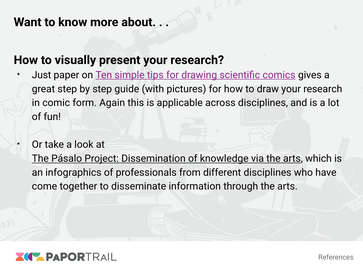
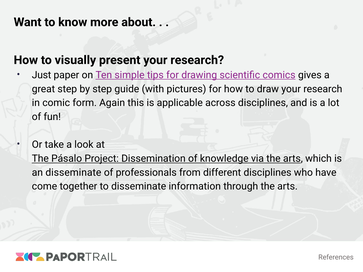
an infographics: infographics -> disseminate
